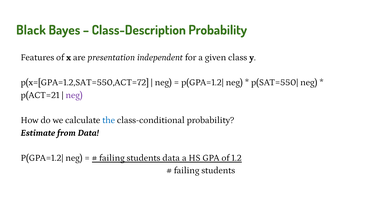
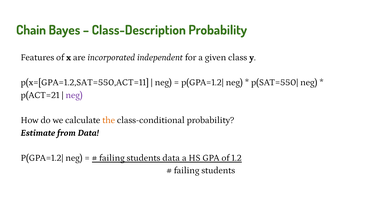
Black: Black -> Chain
presentation: presentation -> incorporated
p(x=[GPA=1.2,SAT=550,ACT=72: p(x=[GPA=1.2,SAT=550,ACT=72 -> p(x=[GPA=1.2,SAT=550,ACT=11
the colour: blue -> orange
